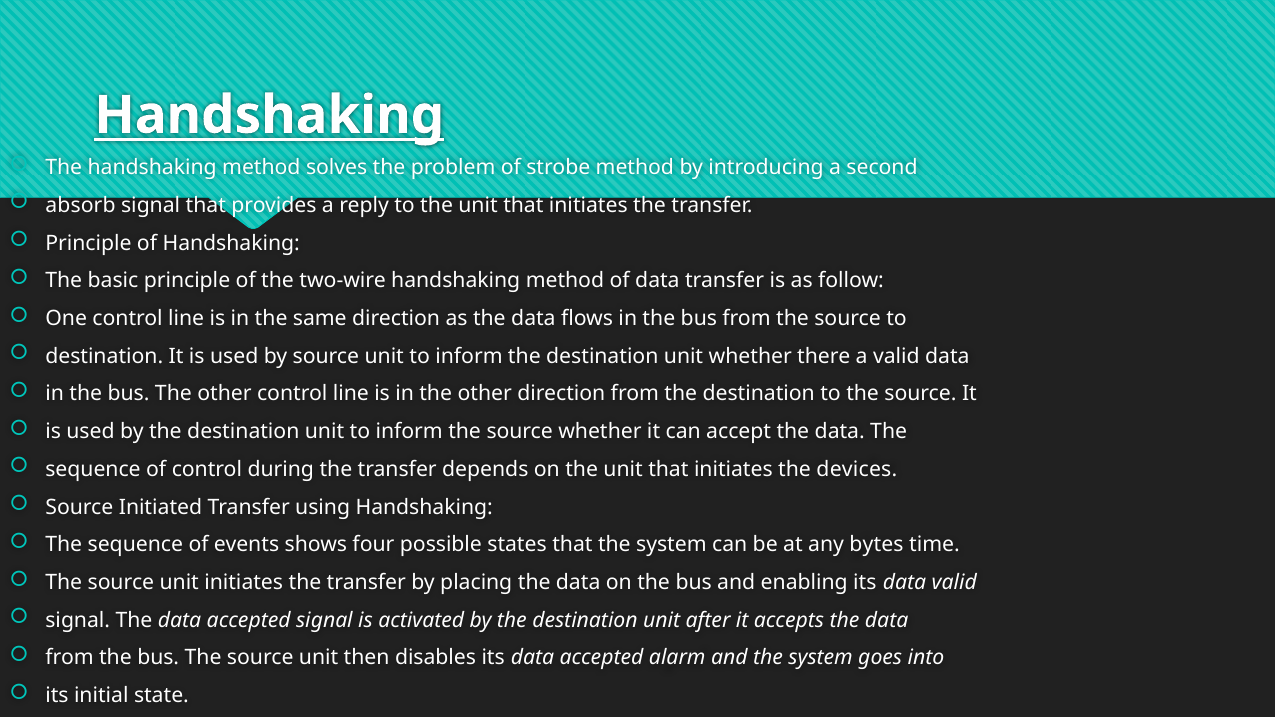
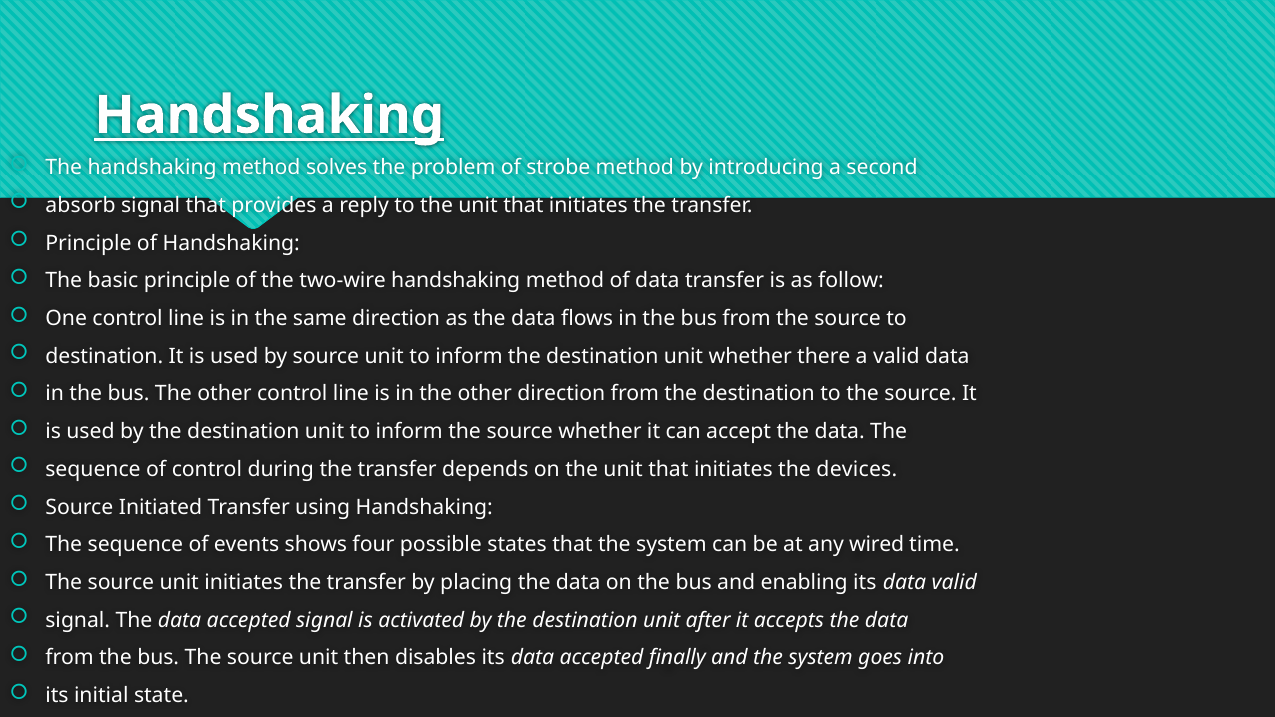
bytes: bytes -> wired
alarm: alarm -> finally
